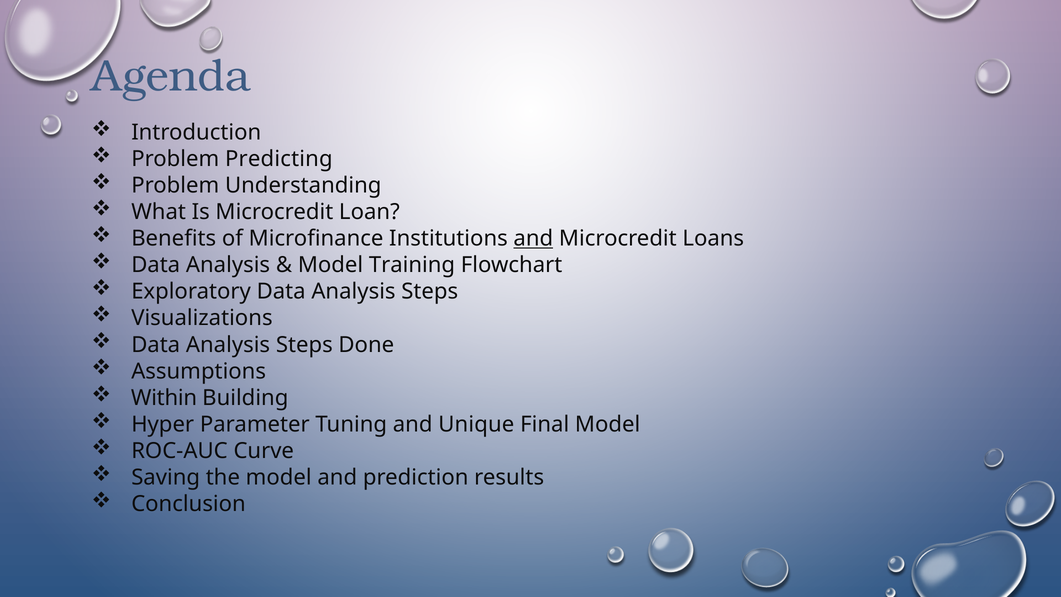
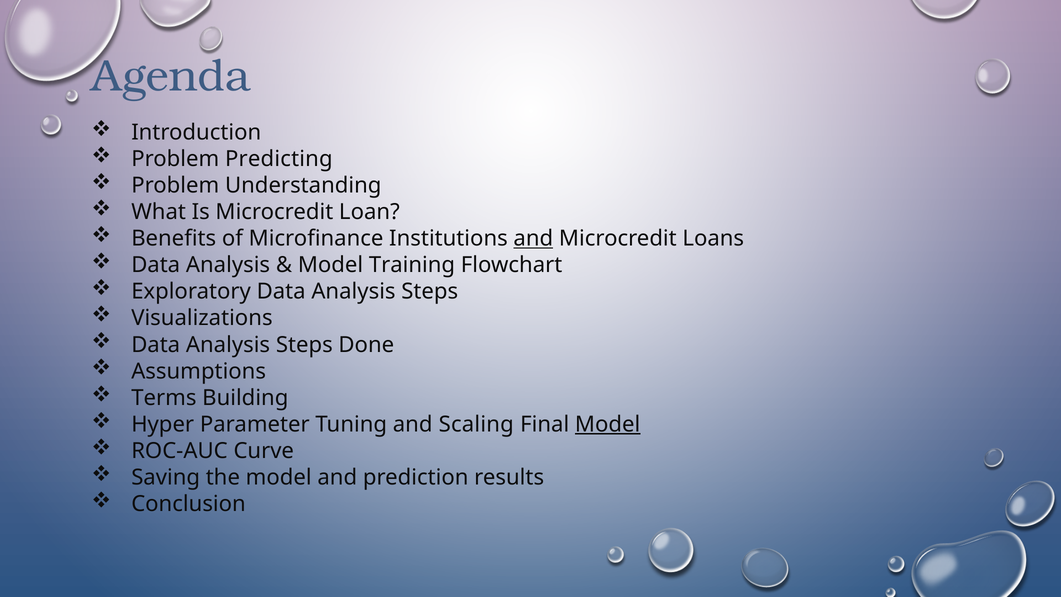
Within: Within -> Terms
Unique: Unique -> Scaling
Model at (608, 424) underline: none -> present
